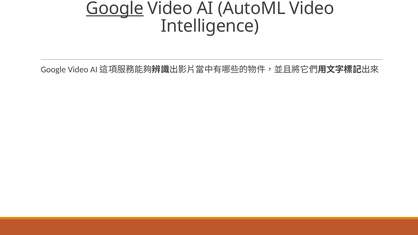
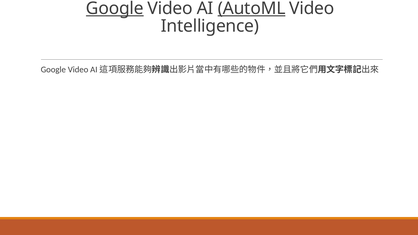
AutoML underline: none -> present
